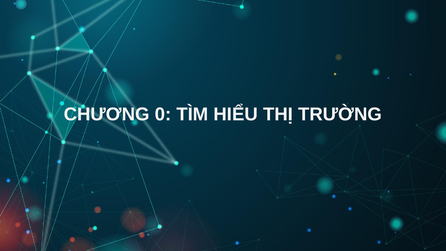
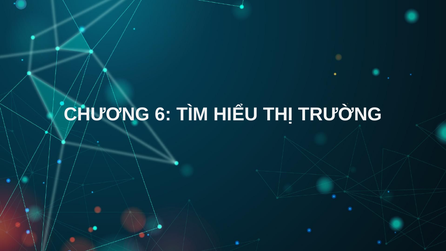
0: 0 -> 6
